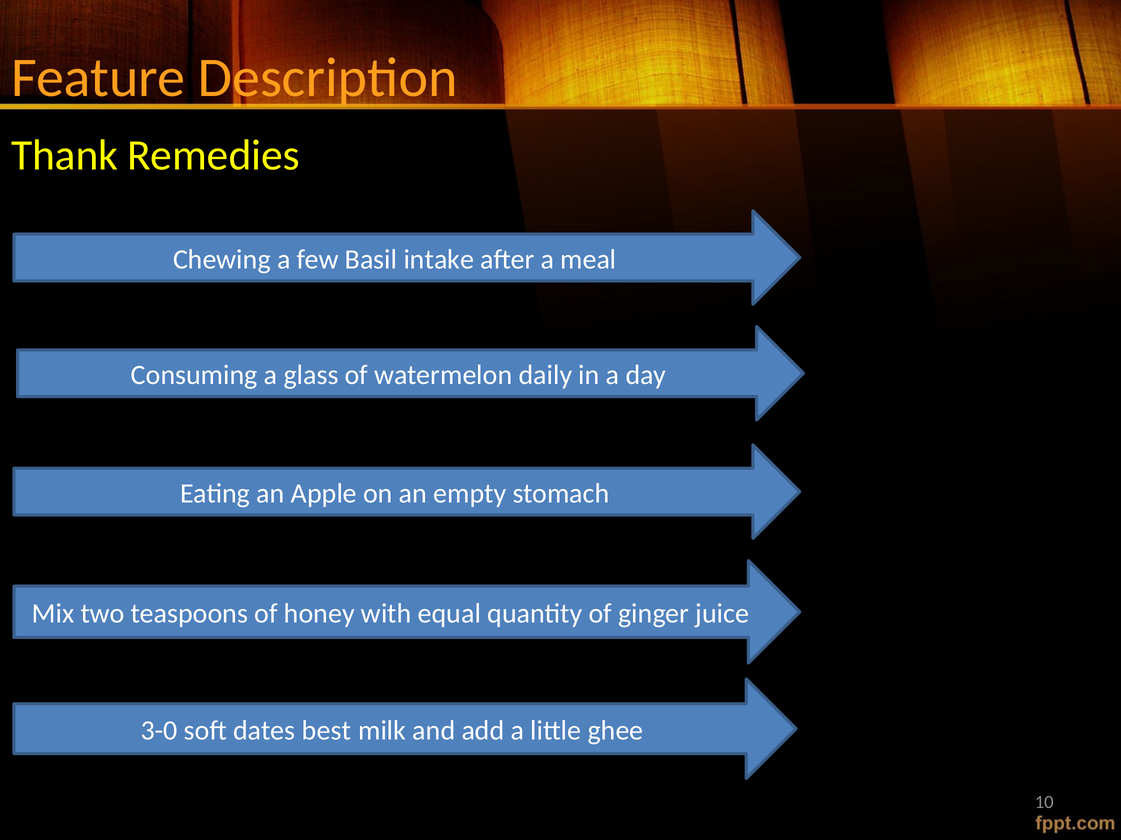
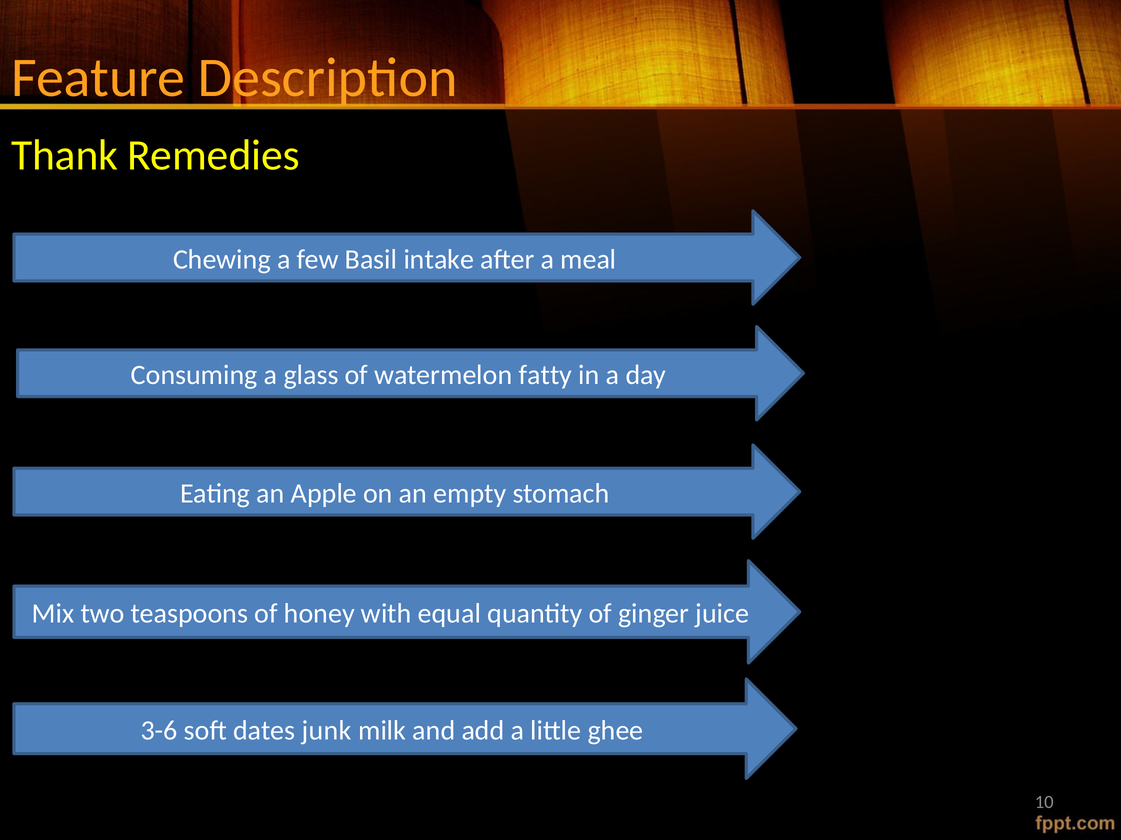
daily: daily -> fatty
3-0: 3-0 -> 3-6
best: best -> junk
